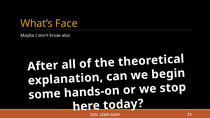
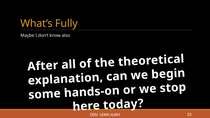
Face: Face -> Fully
